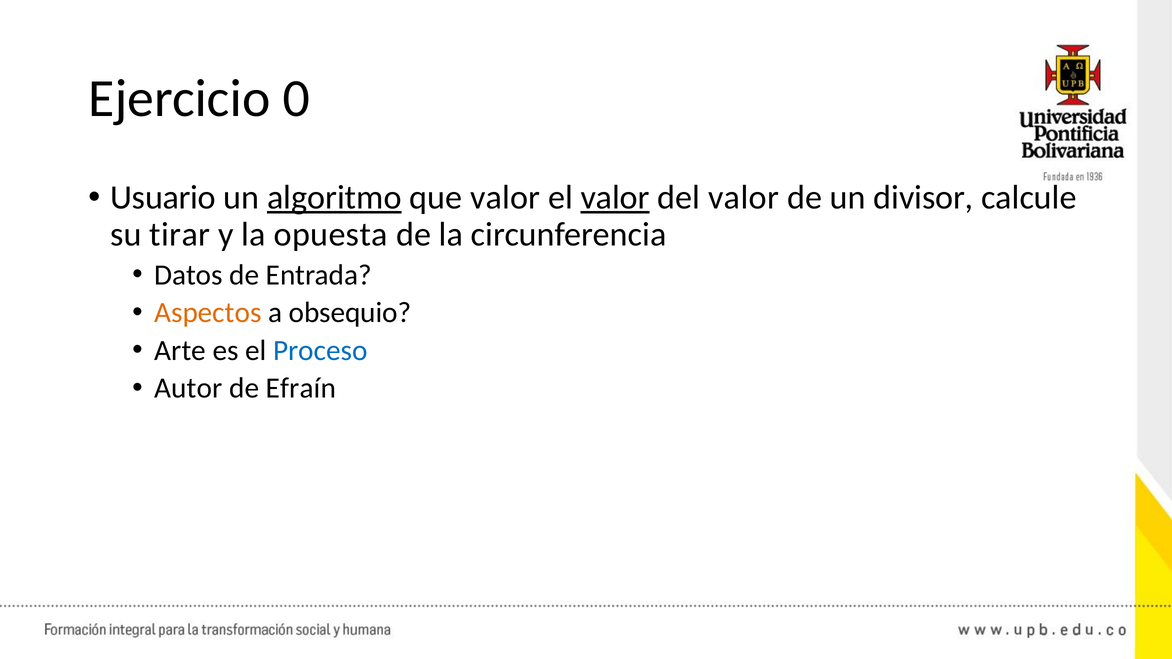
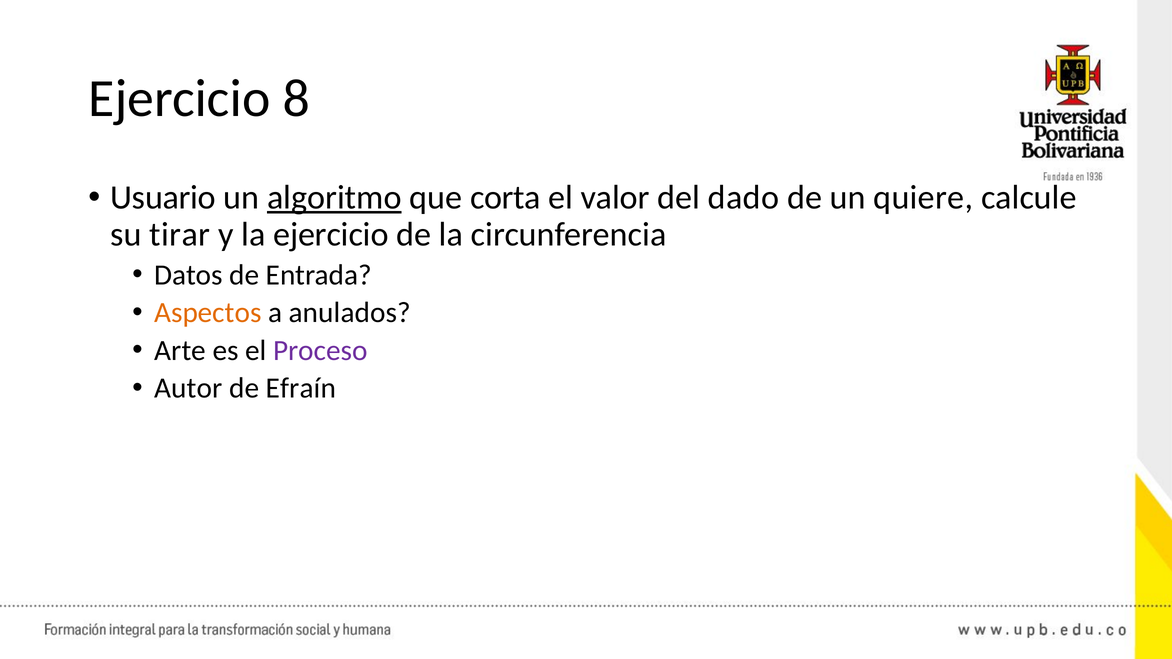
0: 0 -> 8
que valor: valor -> corta
valor at (615, 198) underline: present -> none
del valor: valor -> dado
divisor: divisor -> quiere
la opuesta: opuesta -> ejercicio
obsequio: obsequio -> anulados
Proceso colour: blue -> purple
